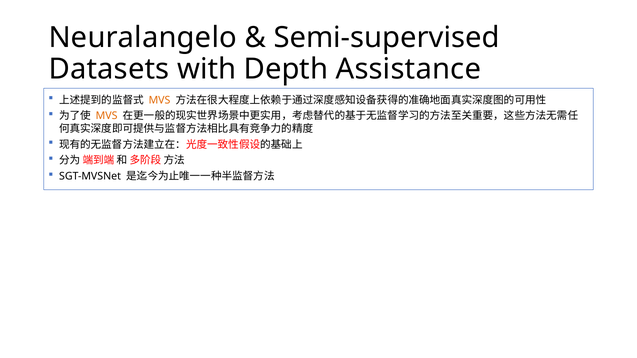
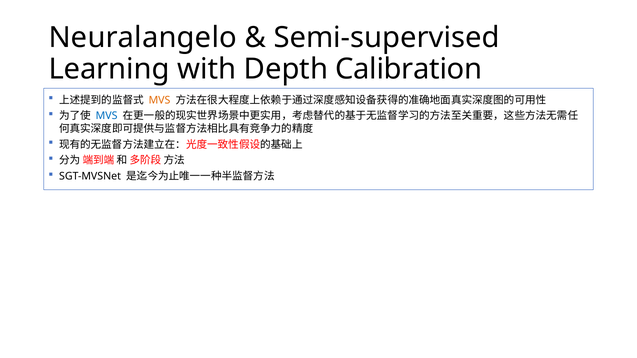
Datasets: Datasets -> Learning
Assistance: Assistance -> Calibration
MVS at (107, 116) colour: orange -> blue
